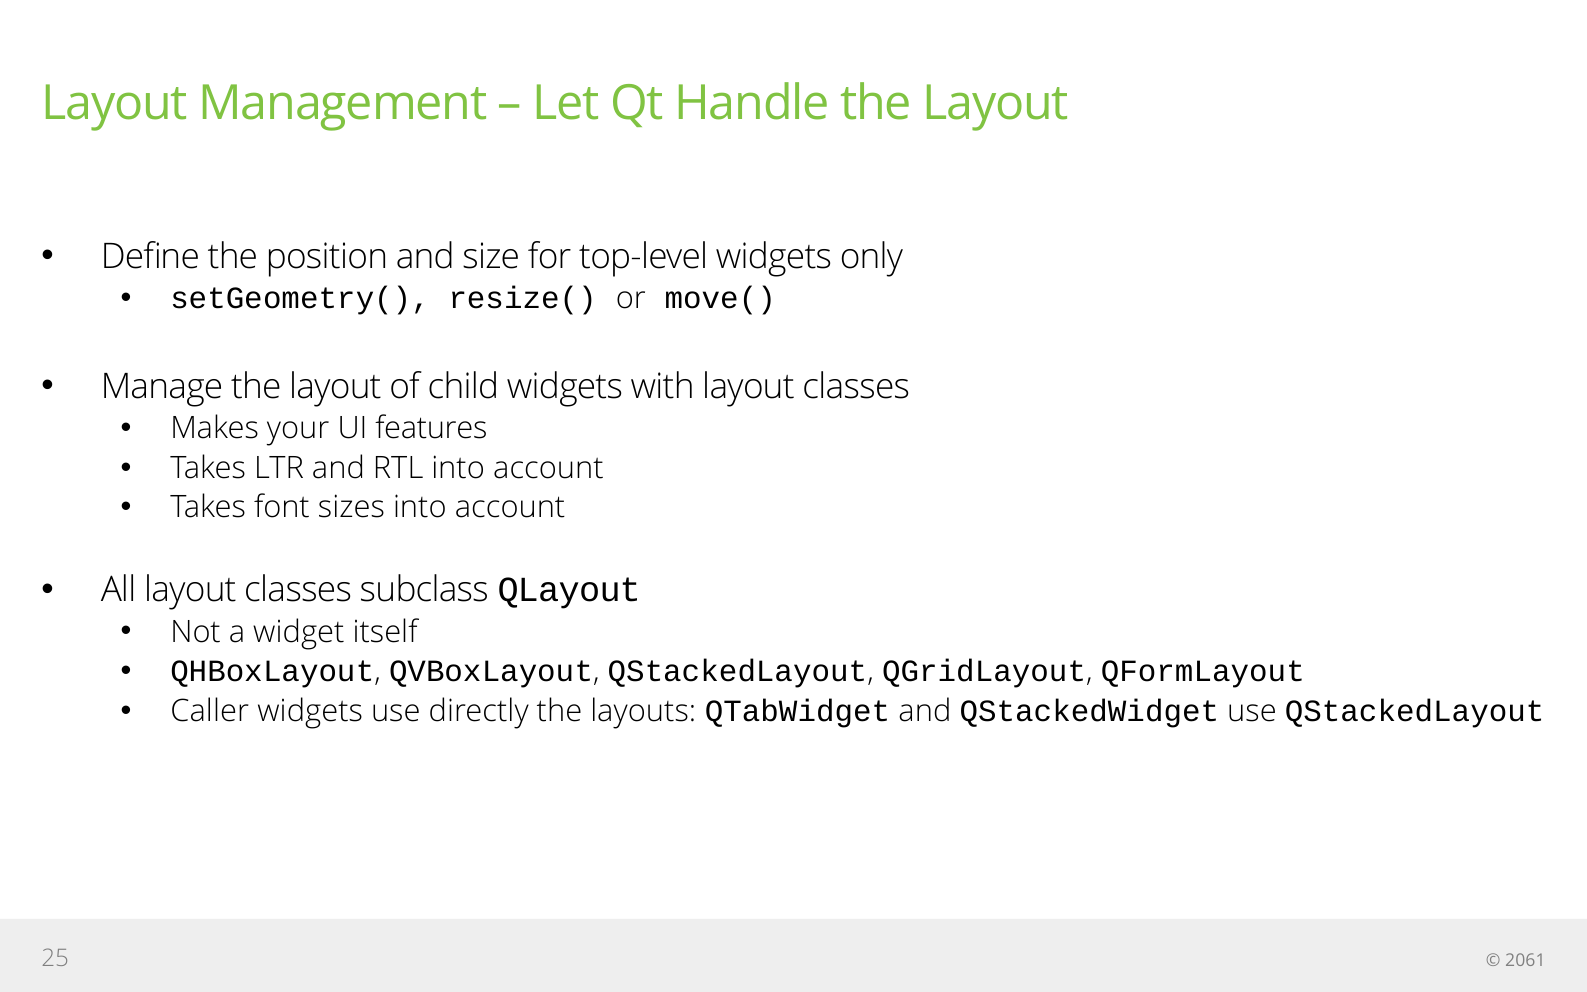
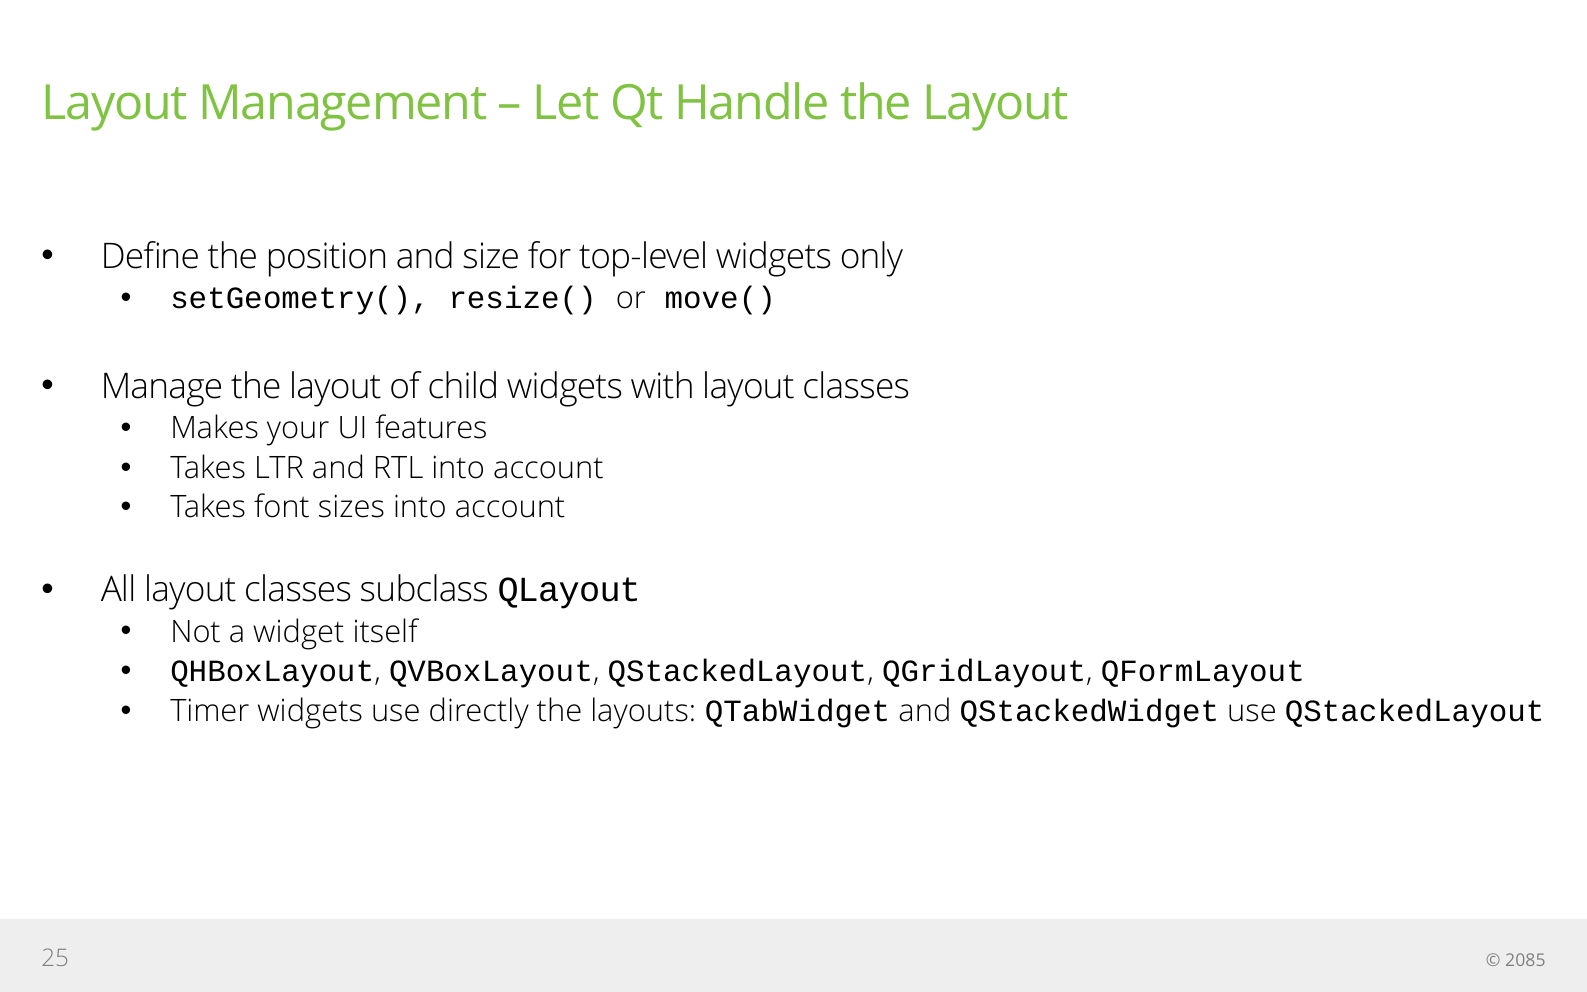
Caller: Caller -> Timer
2061: 2061 -> 2085
